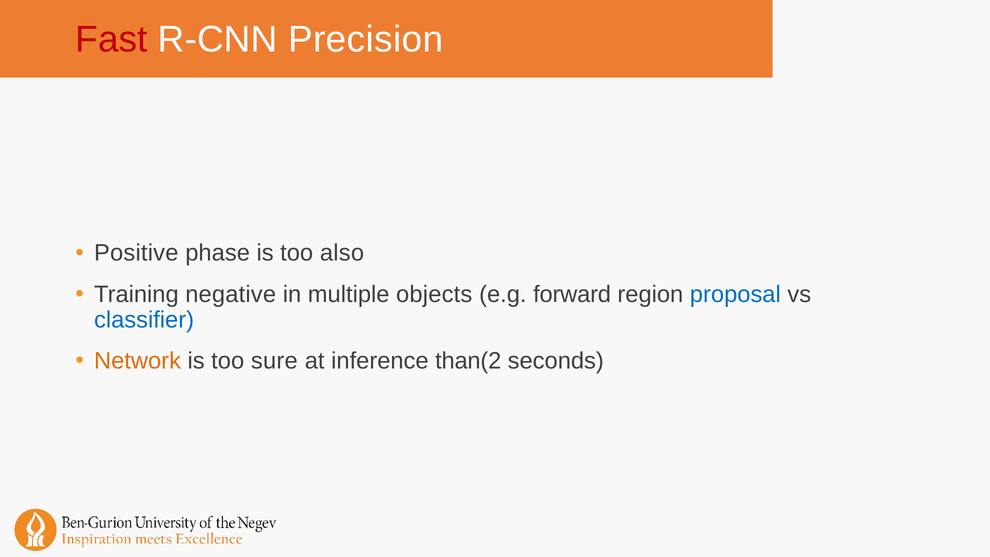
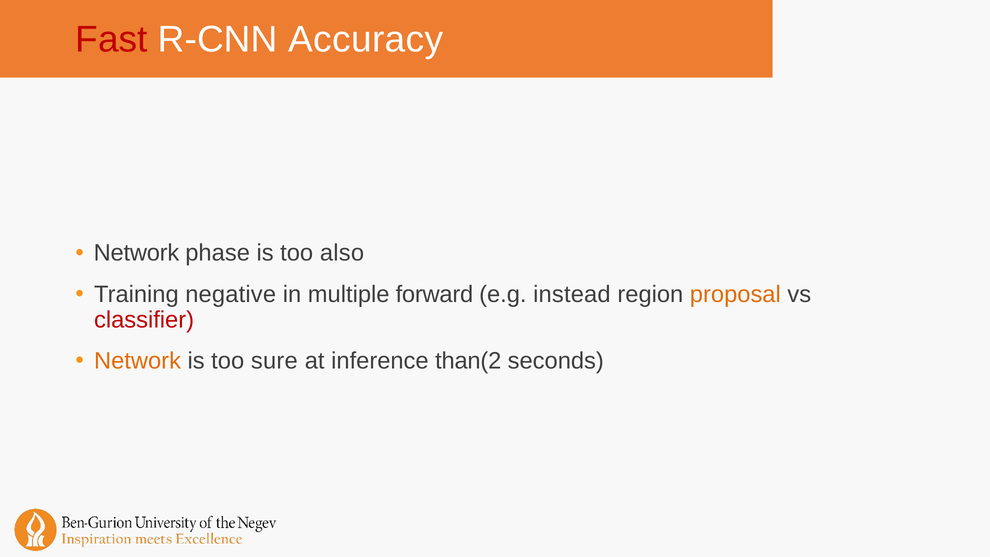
Precision: Precision -> Accuracy
Positive at (136, 253): Positive -> Network
objects: objects -> forward
forward: forward -> instead
proposal colour: blue -> orange
classifier colour: blue -> red
